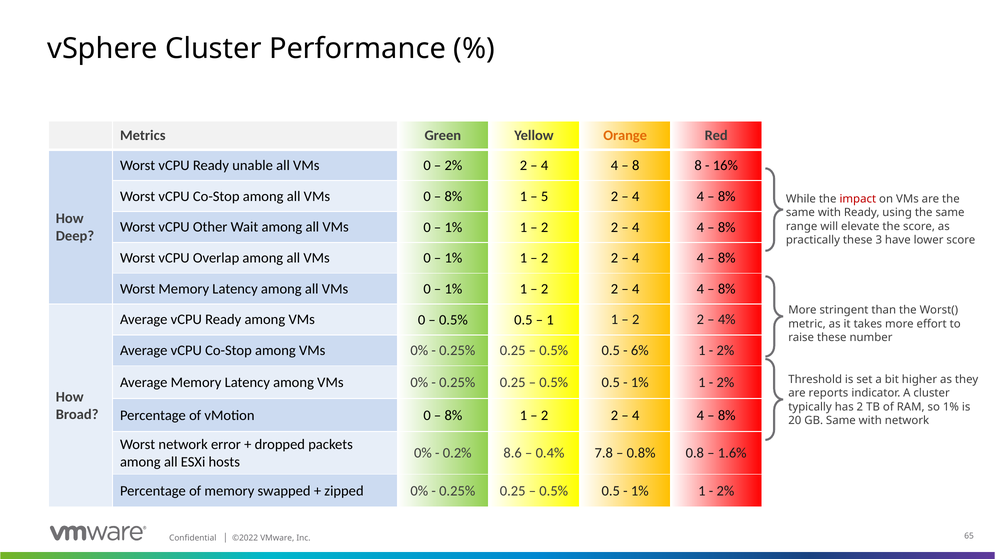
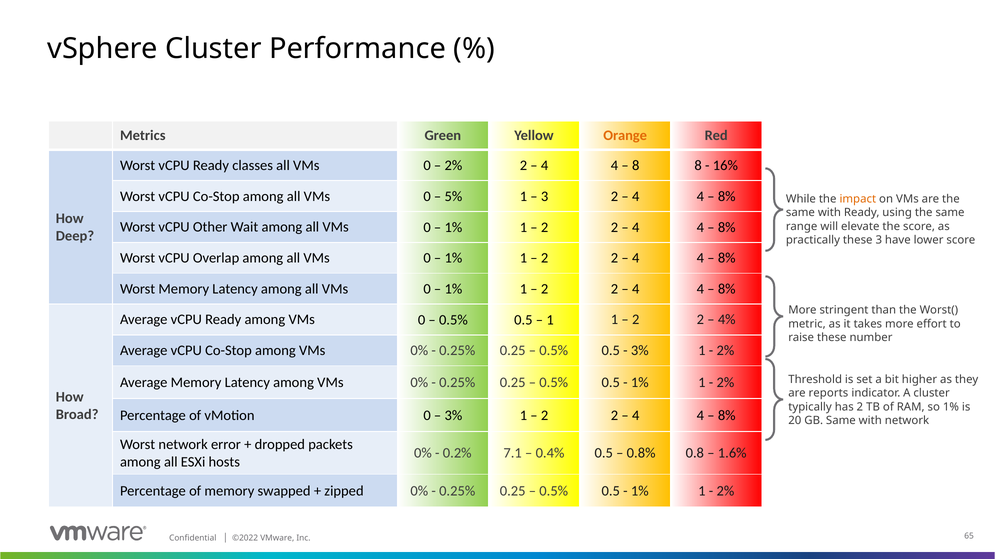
unable: unable -> classes
8% at (453, 197): 8% -> 5%
5 at (545, 197): 5 -> 3
impact colour: red -> orange
6% at (640, 351): 6% -> 3%
8% at (453, 416): 8% -> 3%
8.6: 8.6 -> 7.1
0.4% 7.8: 7.8 -> 0.5
